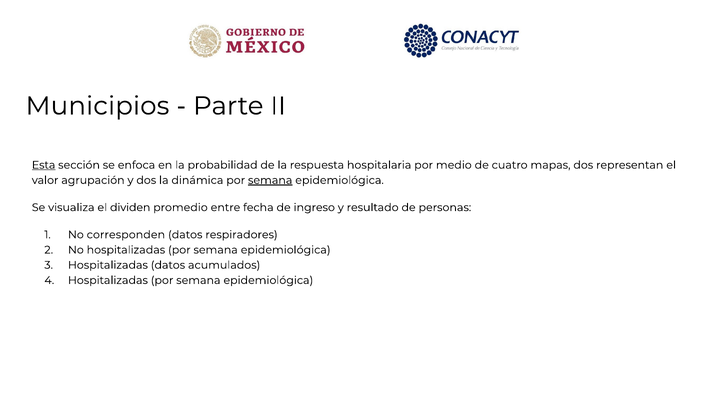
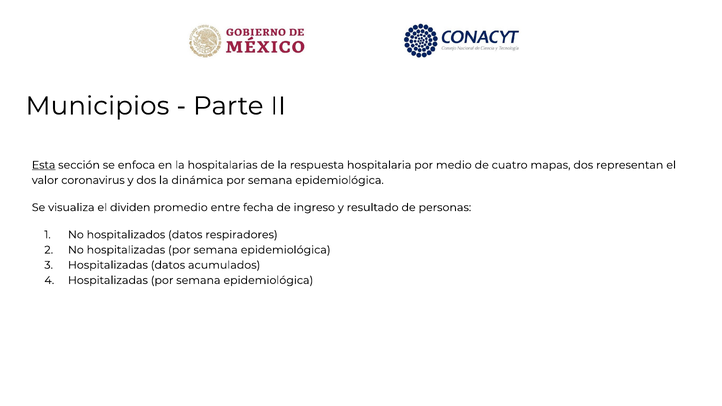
probabilidad: probabilidad -> hospitalarias
agrupación: agrupación -> coronavirus
semana at (270, 180) underline: present -> none
corresponden: corresponden -> hospitalizados
